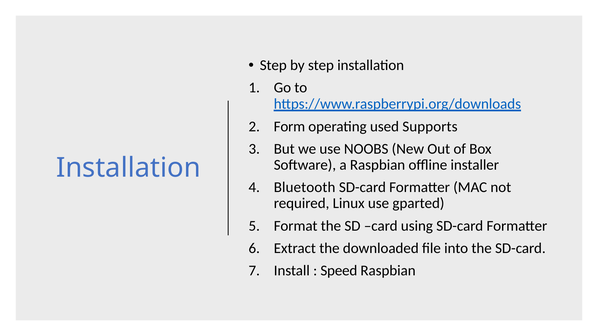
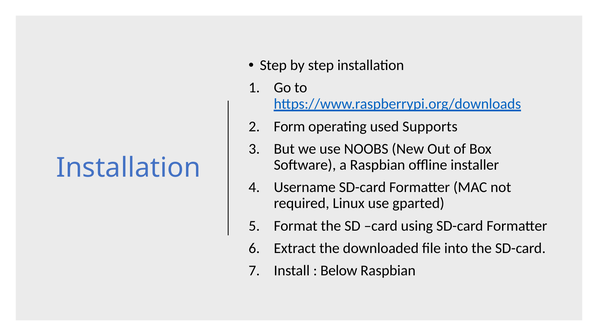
Bluetooth: Bluetooth -> Username
Speed: Speed -> Below
